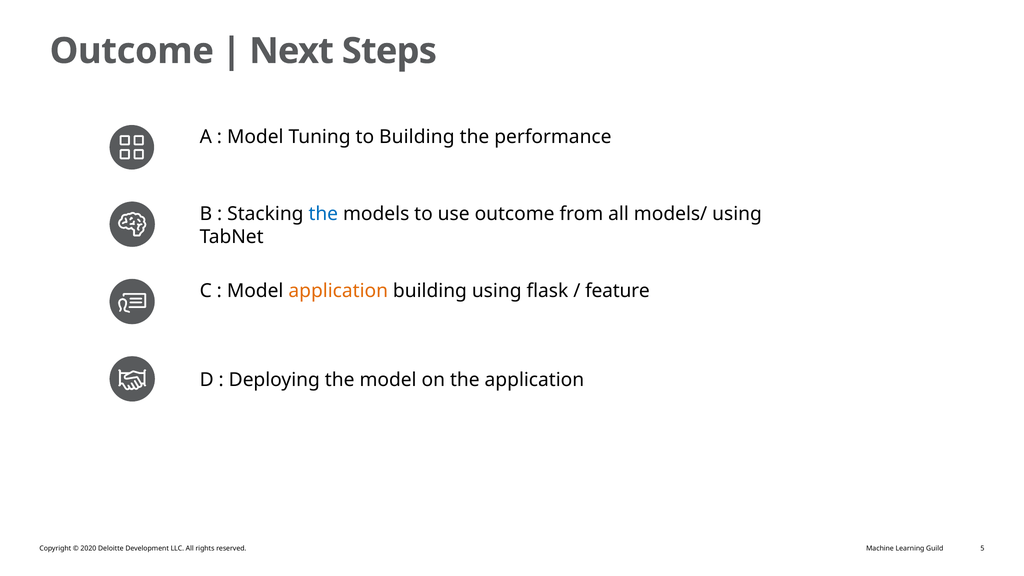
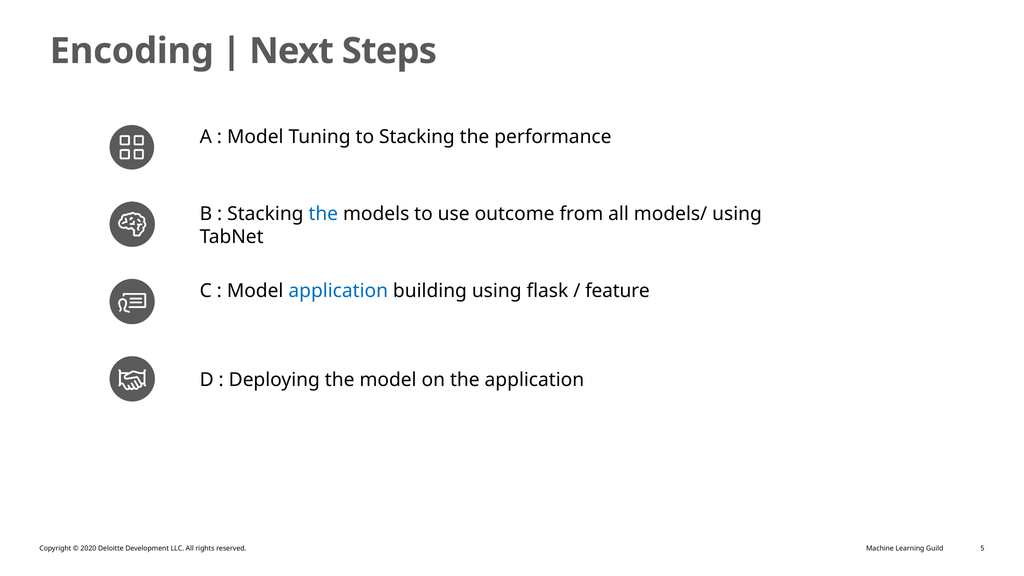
Outcome at (132, 51): Outcome -> Encoding
to Building: Building -> Stacking
application at (338, 291) colour: orange -> blue
